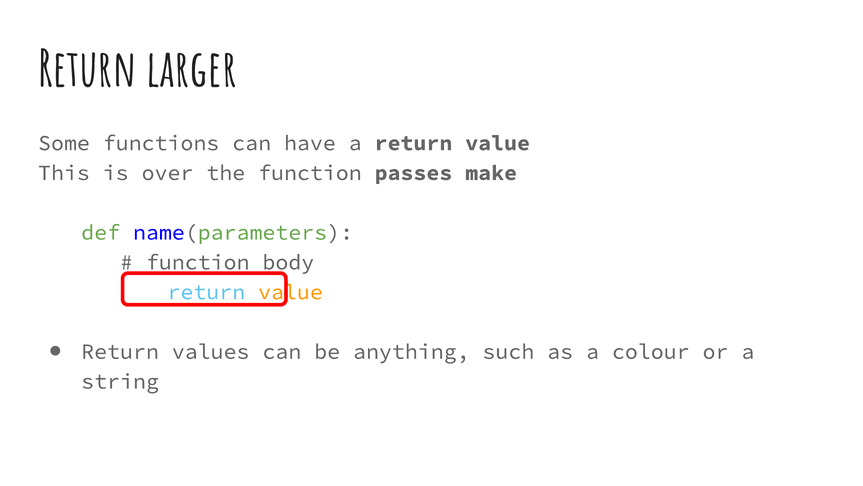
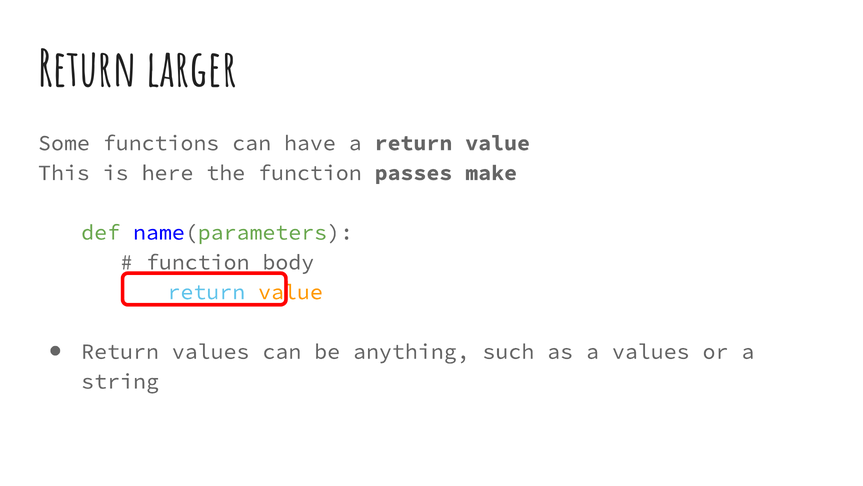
over: over -> here
a colour: colour -> values
